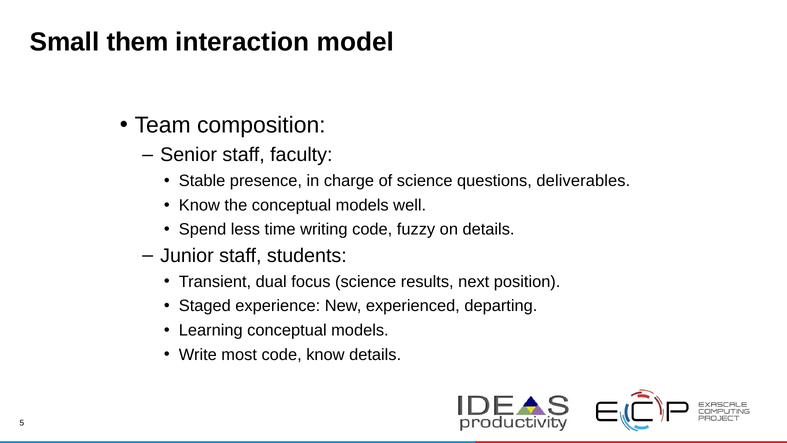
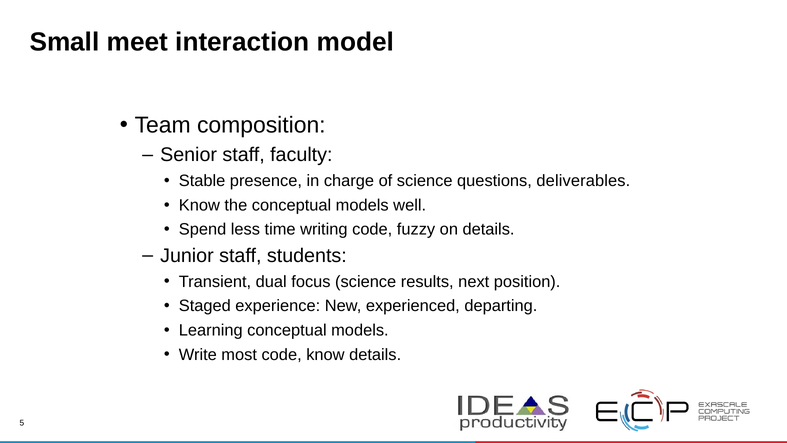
them: them -> meet
